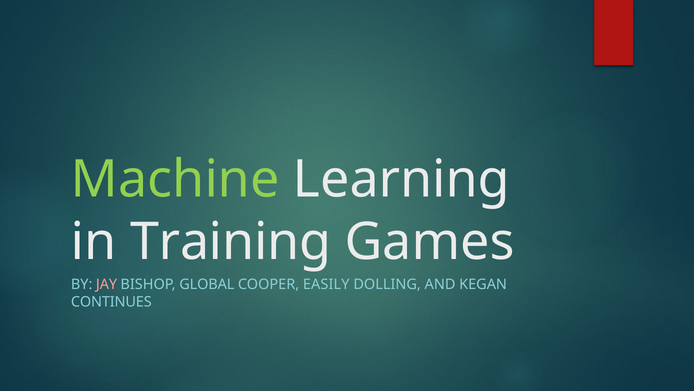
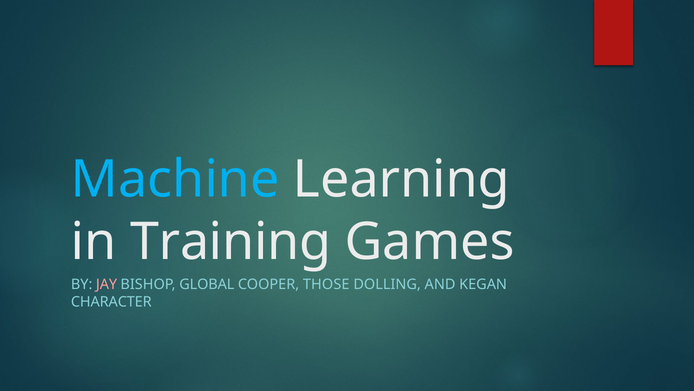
Machine colour: light green -> light blue
EASILY: EASILY -> THOSE
CONTINUES: CONTINUES -> CHARACTER
